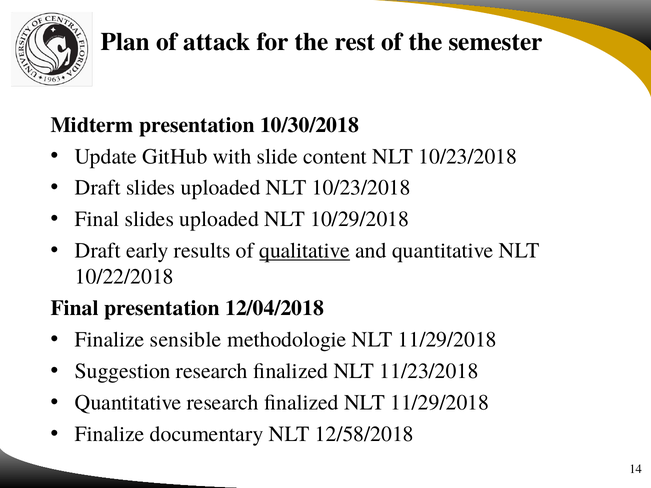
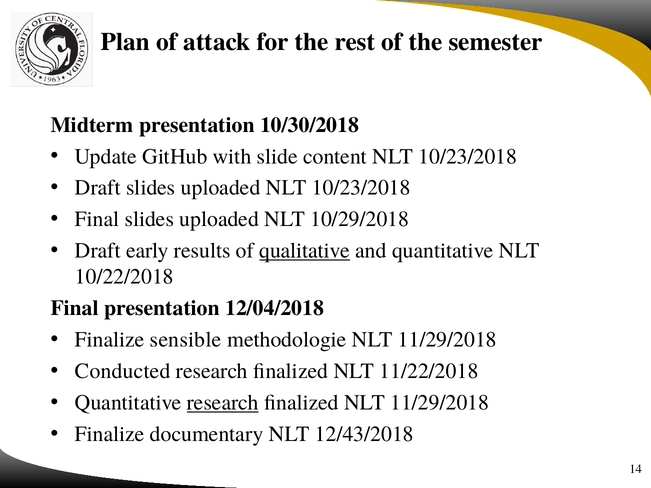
Suggestion: Suggestion -> Conducted
11/23/2018: 11/23/2018 -> 11/22/2018
research at (223, 403) underline: none -> present
12/58/2018: 12/58/2018 -> 12/43/2018
